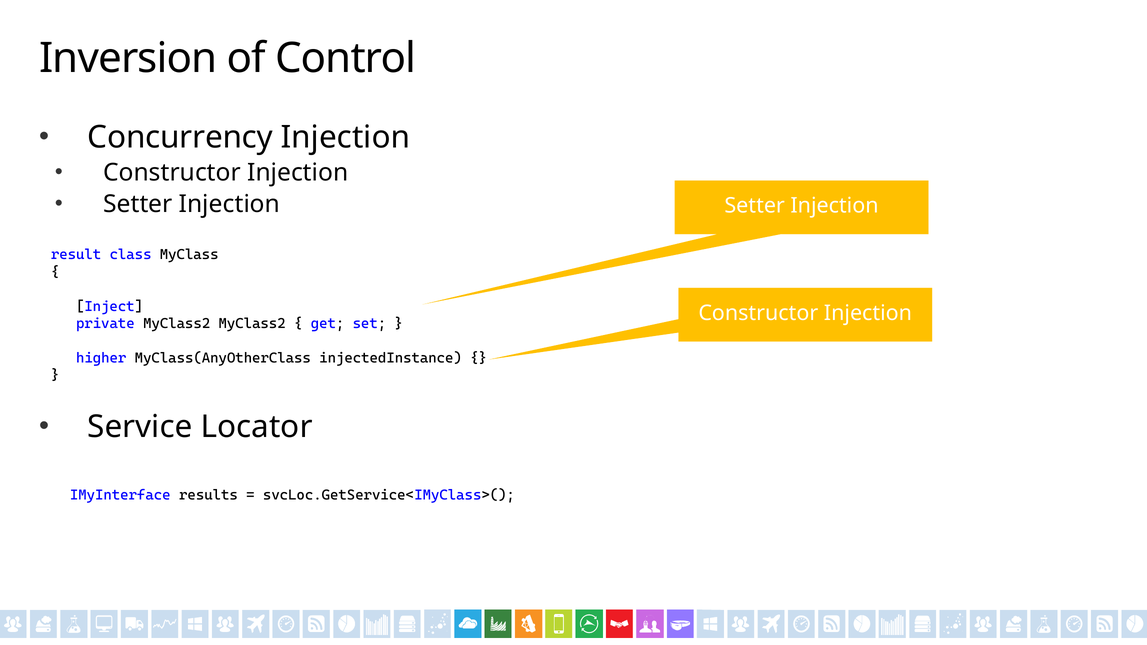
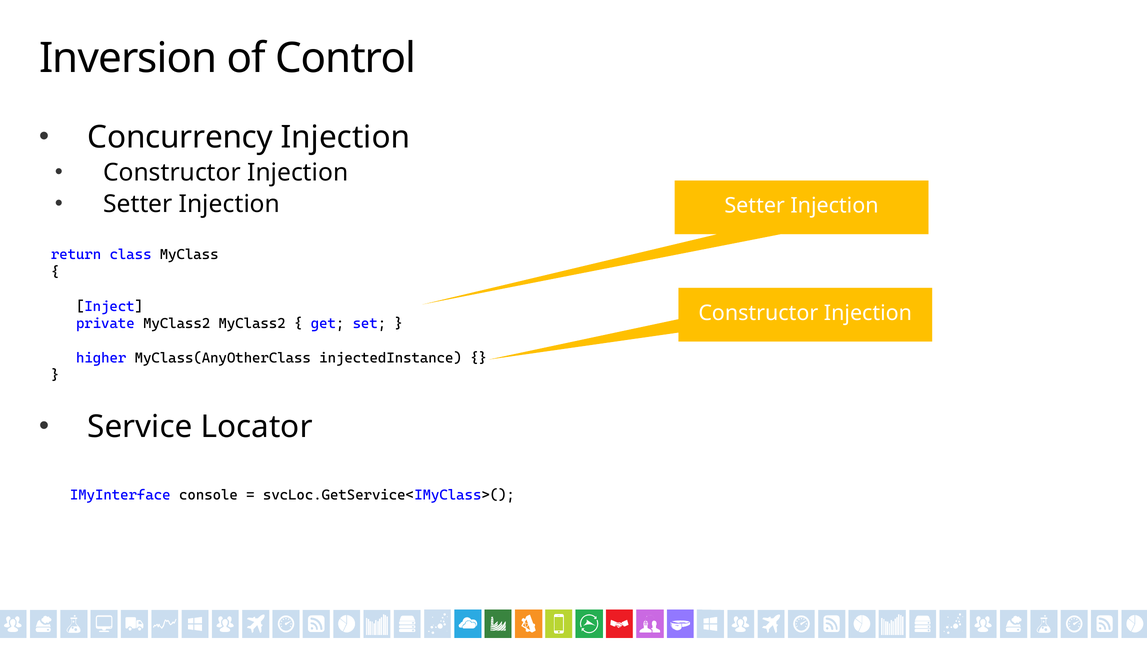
result: result -> return
results: results -> console
